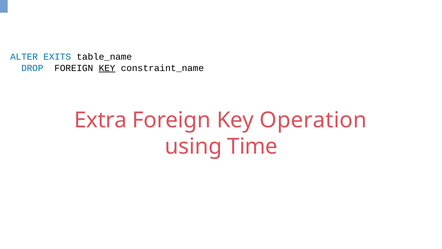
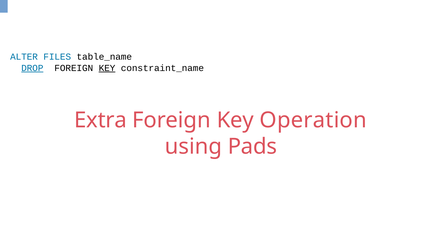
EXITS: EXITS -> FILES
DROP underline: none -> present
Time: Time -> Pads
